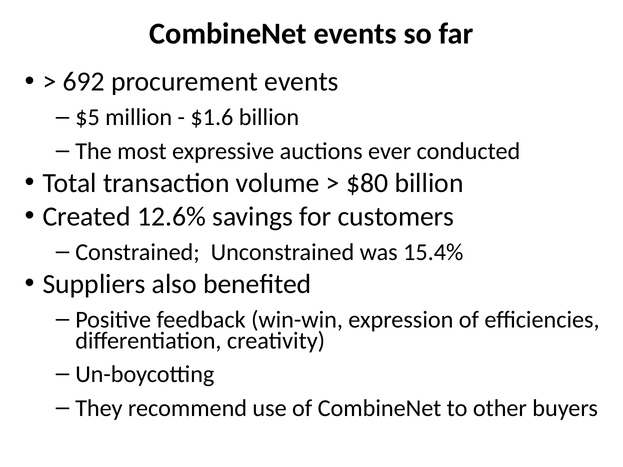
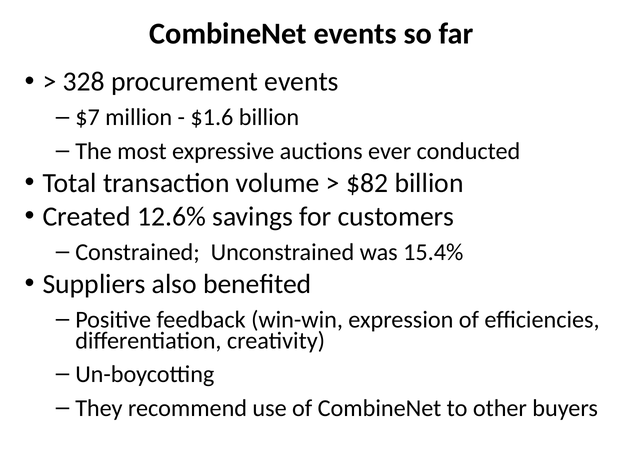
692: 692 -> 328
$5: $5 -> $7
$80: $80 -> $82
